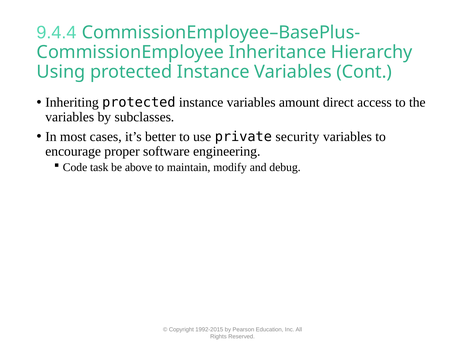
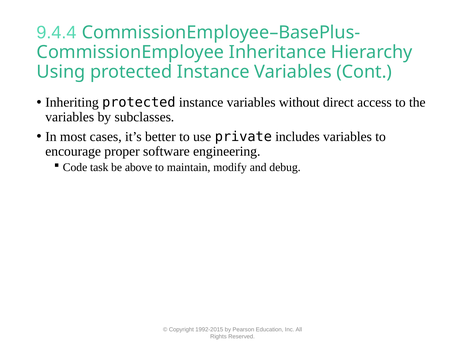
amount: amount -> without
security: security -> includes
